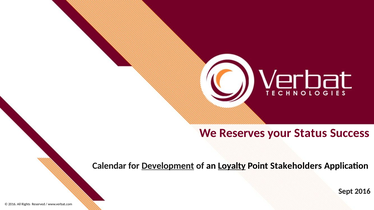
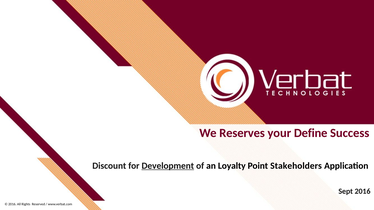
Status: Status -> Define
Calendar: Calendar -> Discount
Loyalty underline: present -> none
